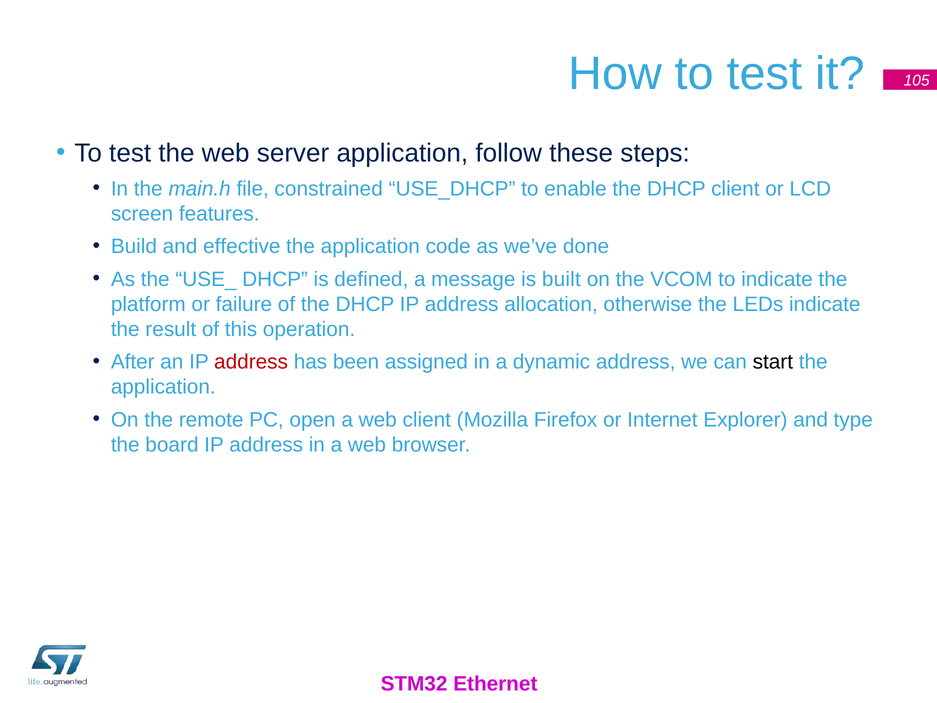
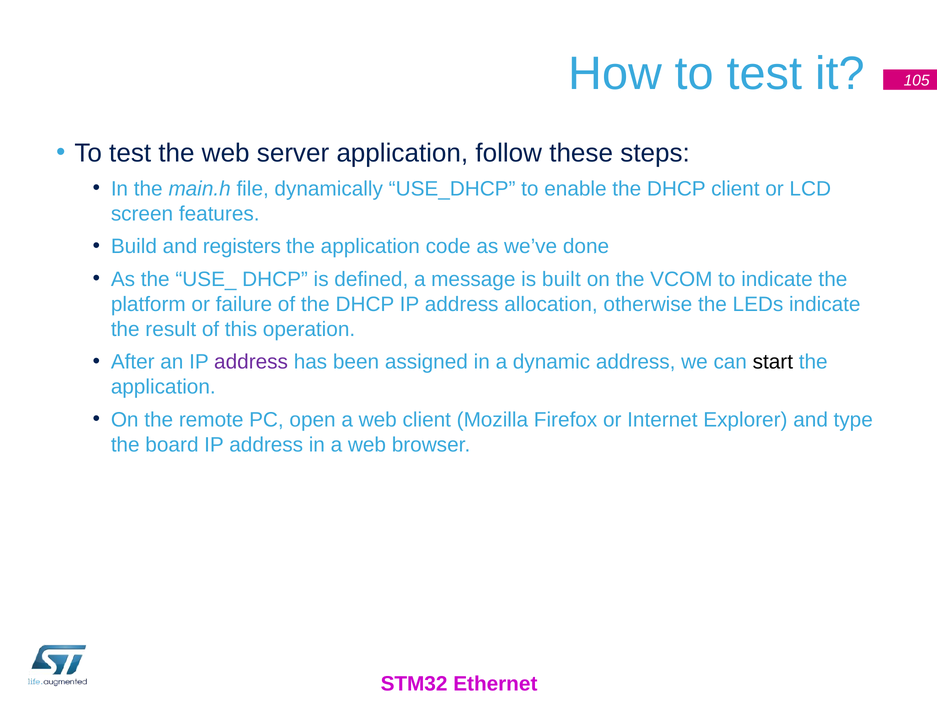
constrained: constrained -> dynamically
effective: effective -> registers
address at (251, 362) colour: red -> purple
